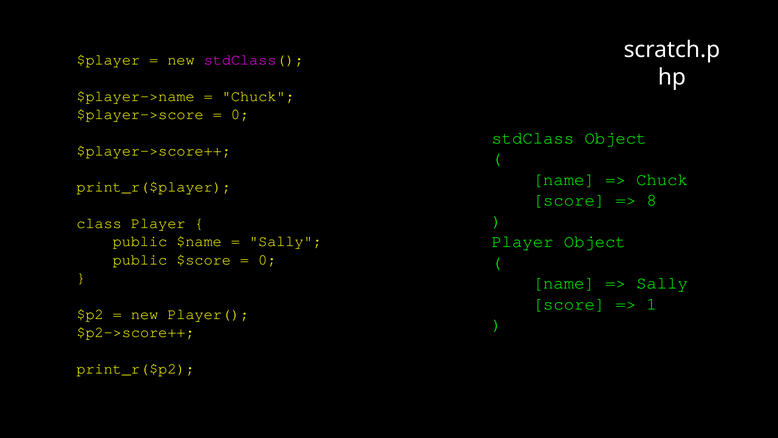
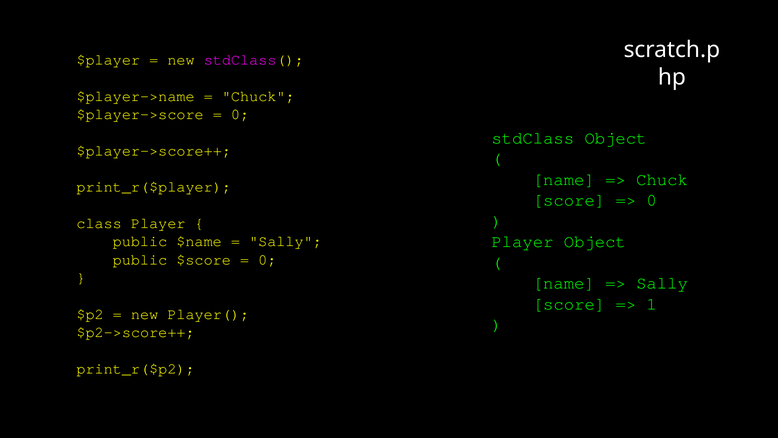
8 at (652, 200): 8 -> 0
